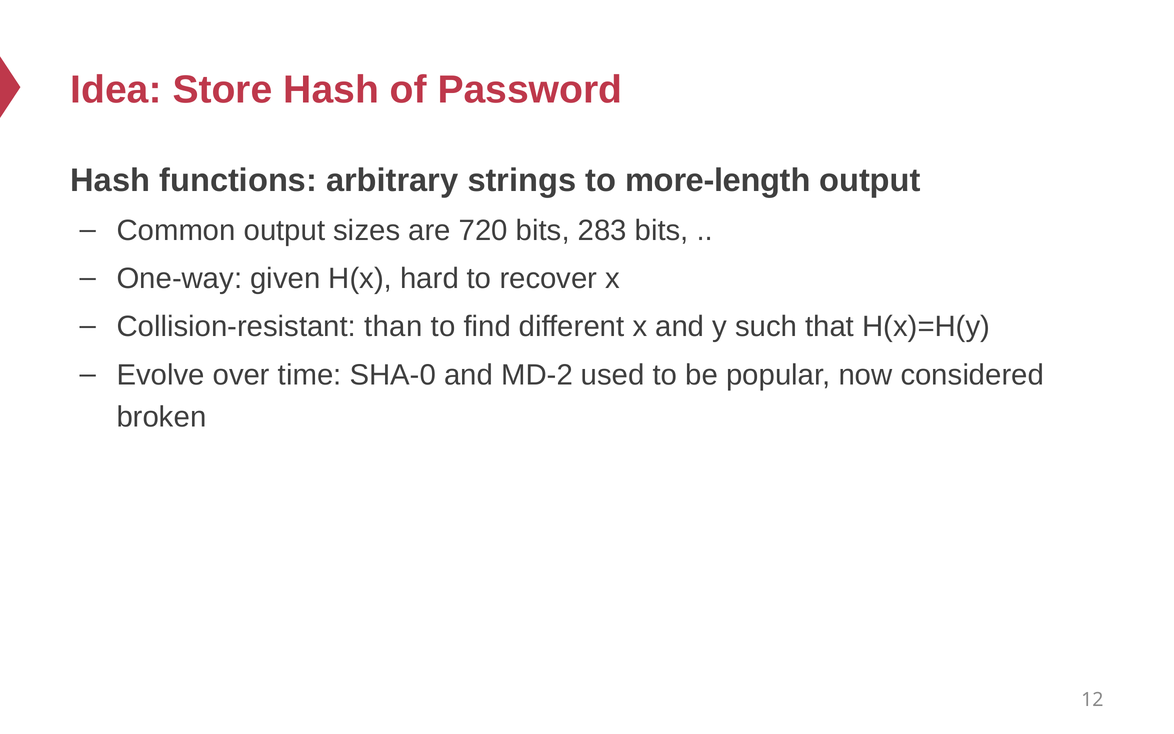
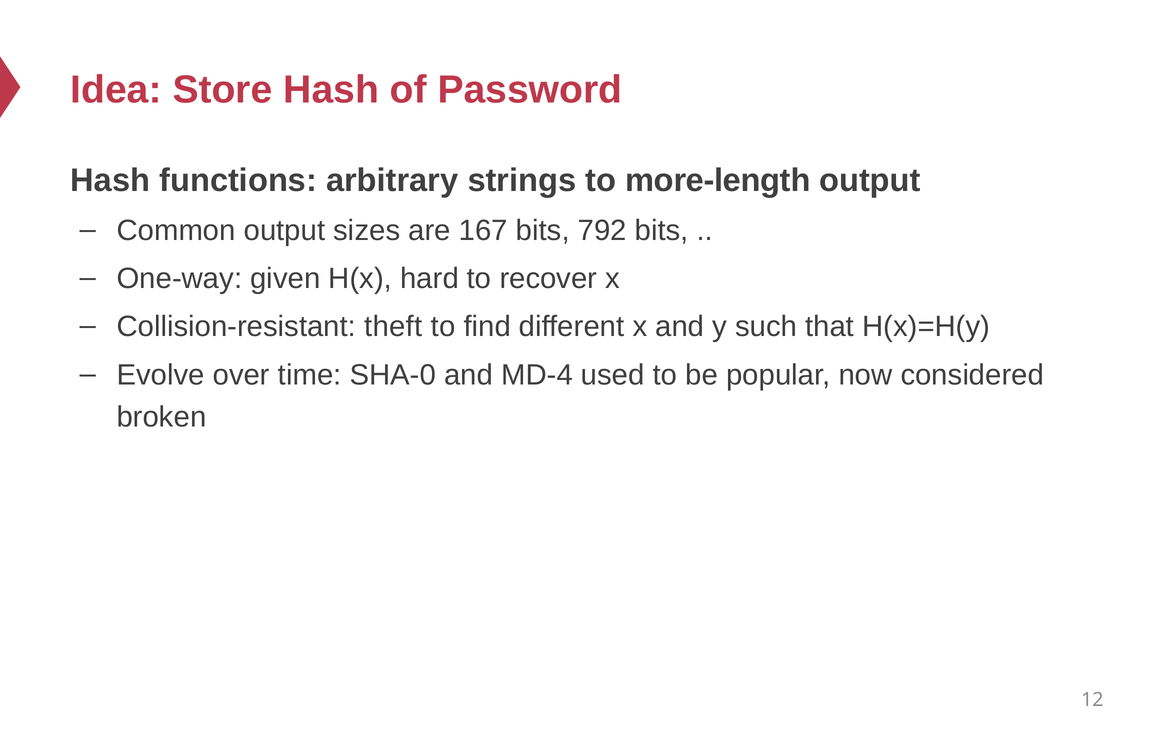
720: 720 -> 167
283: 283 -> 792
than: than -> theft
MD-2: MD-2 -> MD-4
